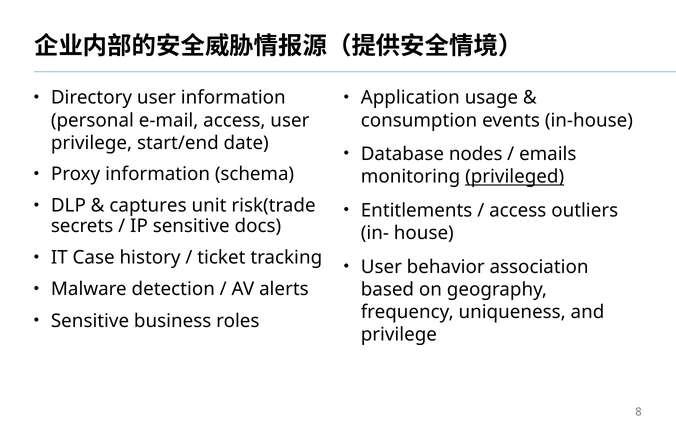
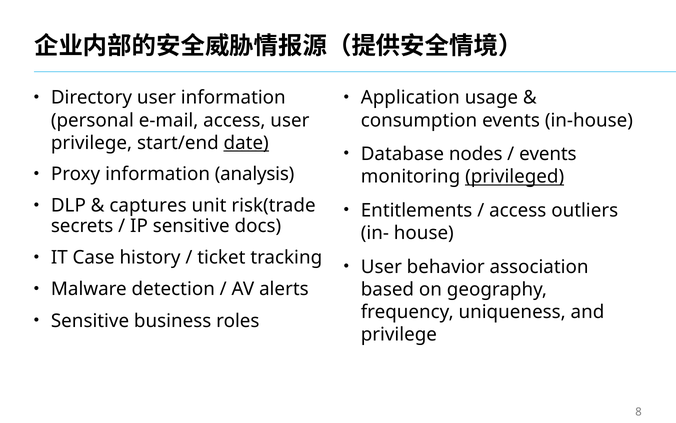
date underline: none -> present
emails at (548, 154): emails -> events
schema: schema -> analysis
